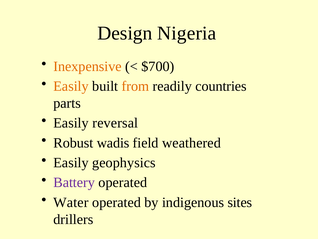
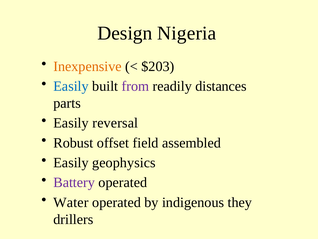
$700: $700 -> $203
Easily at (71, 86) colour: orange -> blue
from colour: orange -> purple
countries: countries -> distances
wadis: wadis -> offset
weathered: weathered -> assembled
sites: sites -> they
